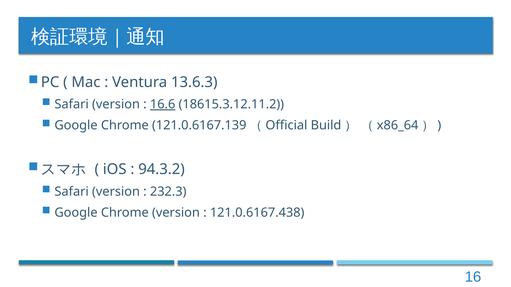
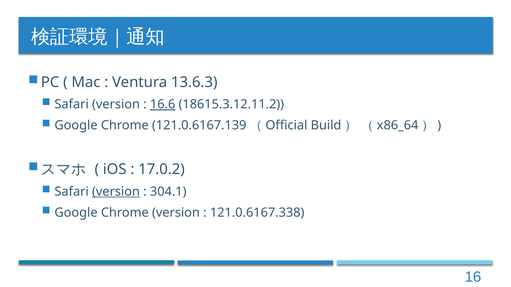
94.3.2: 94.3.2 -> 17.0.2
version at (116, 192) underline: none -> present
232.3: 232.3 -> 304.1
121.0.6167.438: 121.0.6167.438 -> 121.0.6167.338
